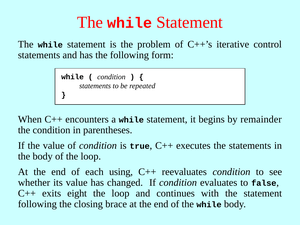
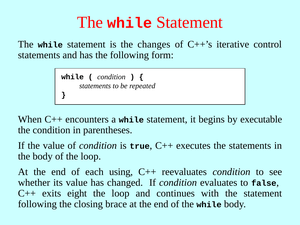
problem: problem -> changes
remainder: remainder -> executable
